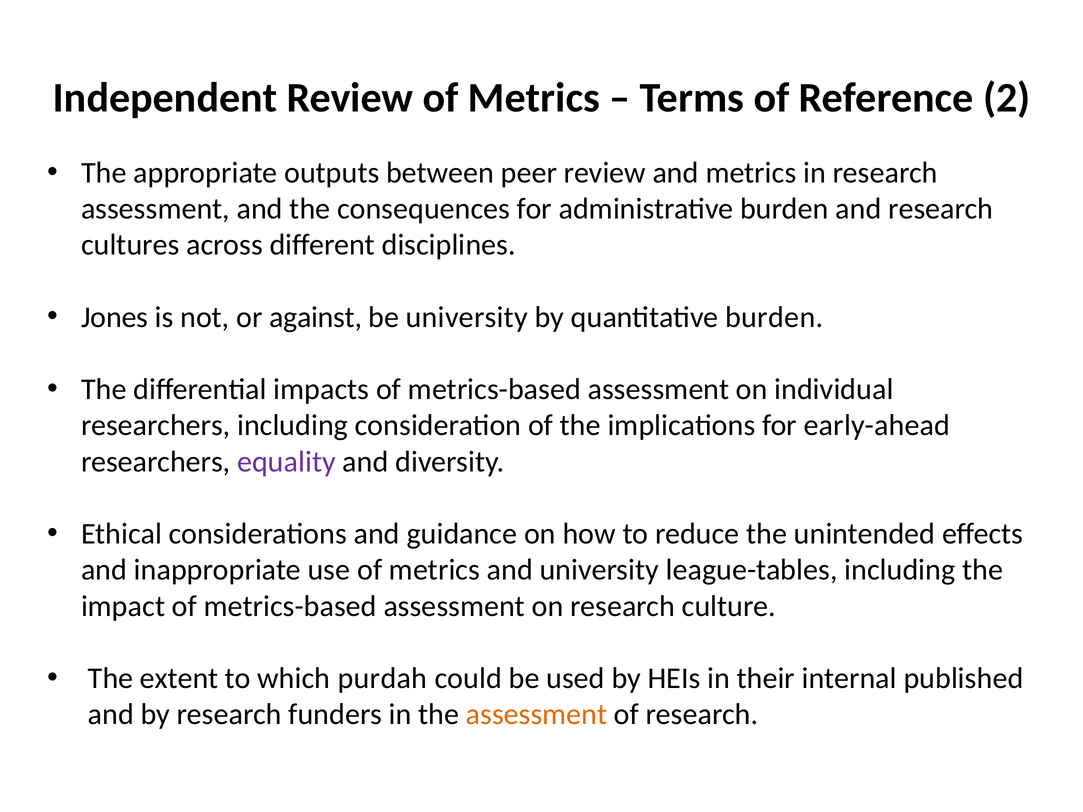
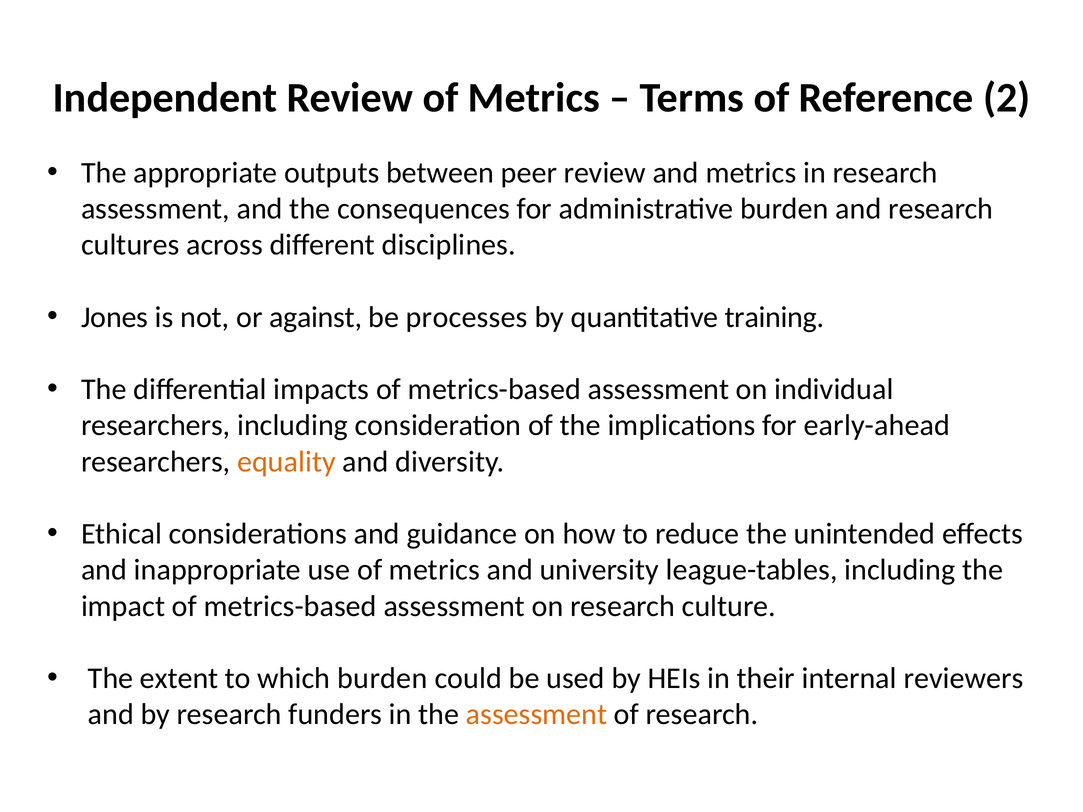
be university: university -> processes
quantitative burden: burden -> training
equality colour: purple -> orange
which purdah: purdah -> burden
published: published -> reviewers
